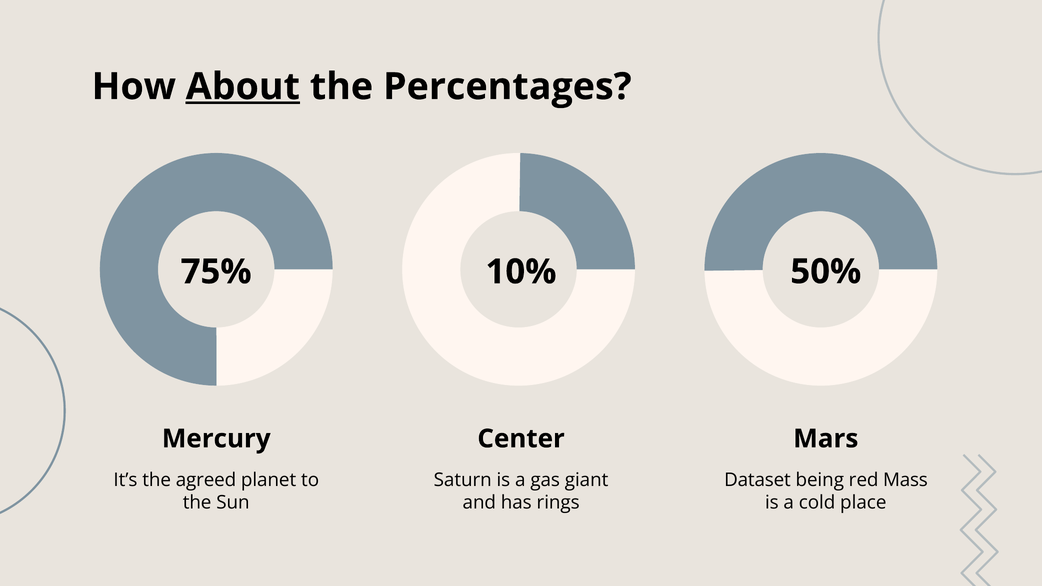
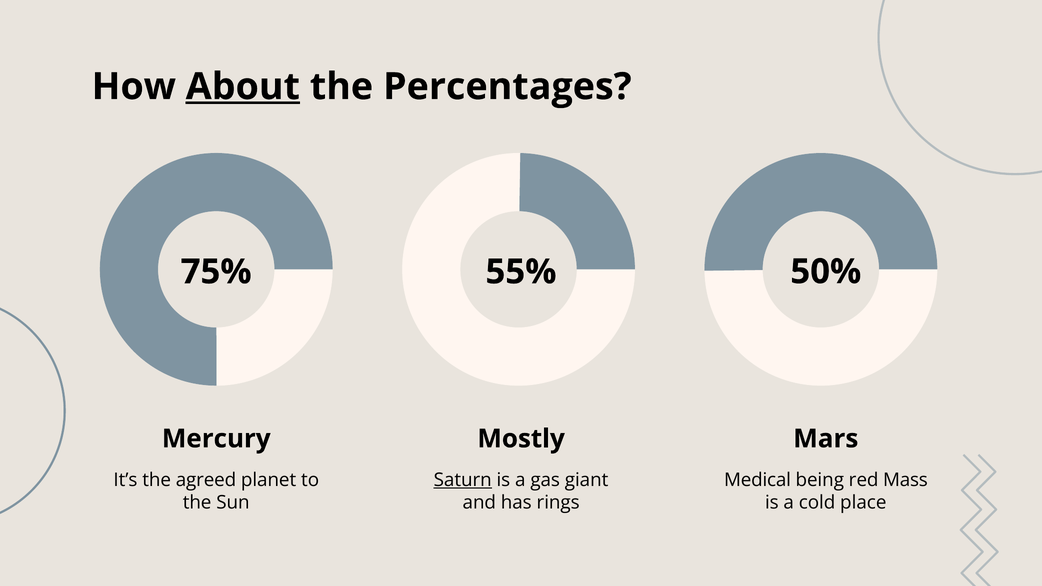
10%: 10% -> 55%
Center: Center -> Mostly
Saturn underline: none -> present
Dataset: Dataset -> Medical
